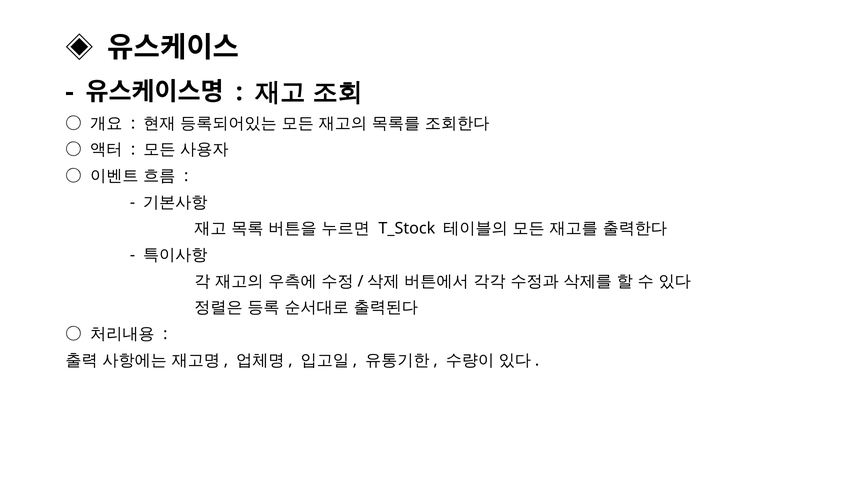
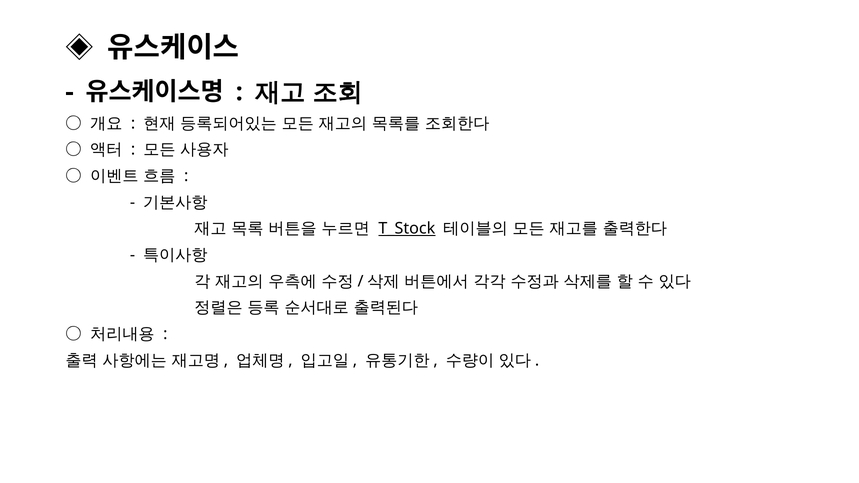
T_Stock underline: none -> present
